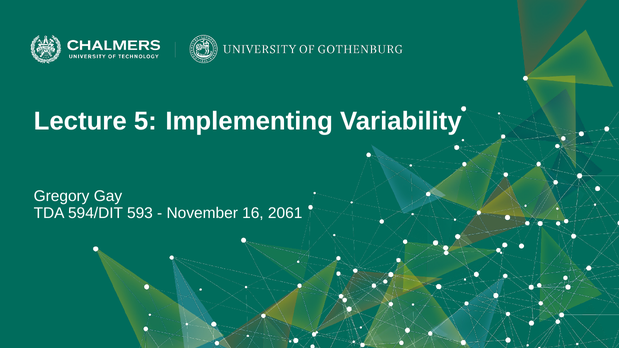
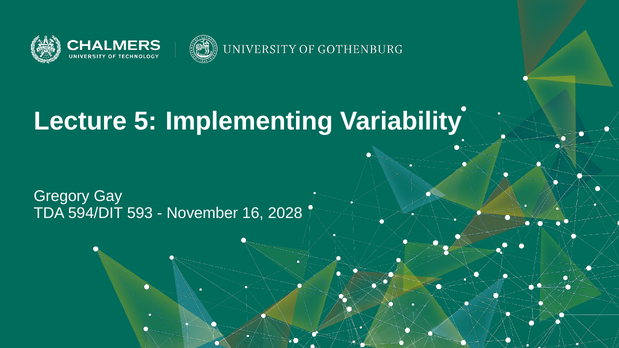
2061: 2061 -> 2028
